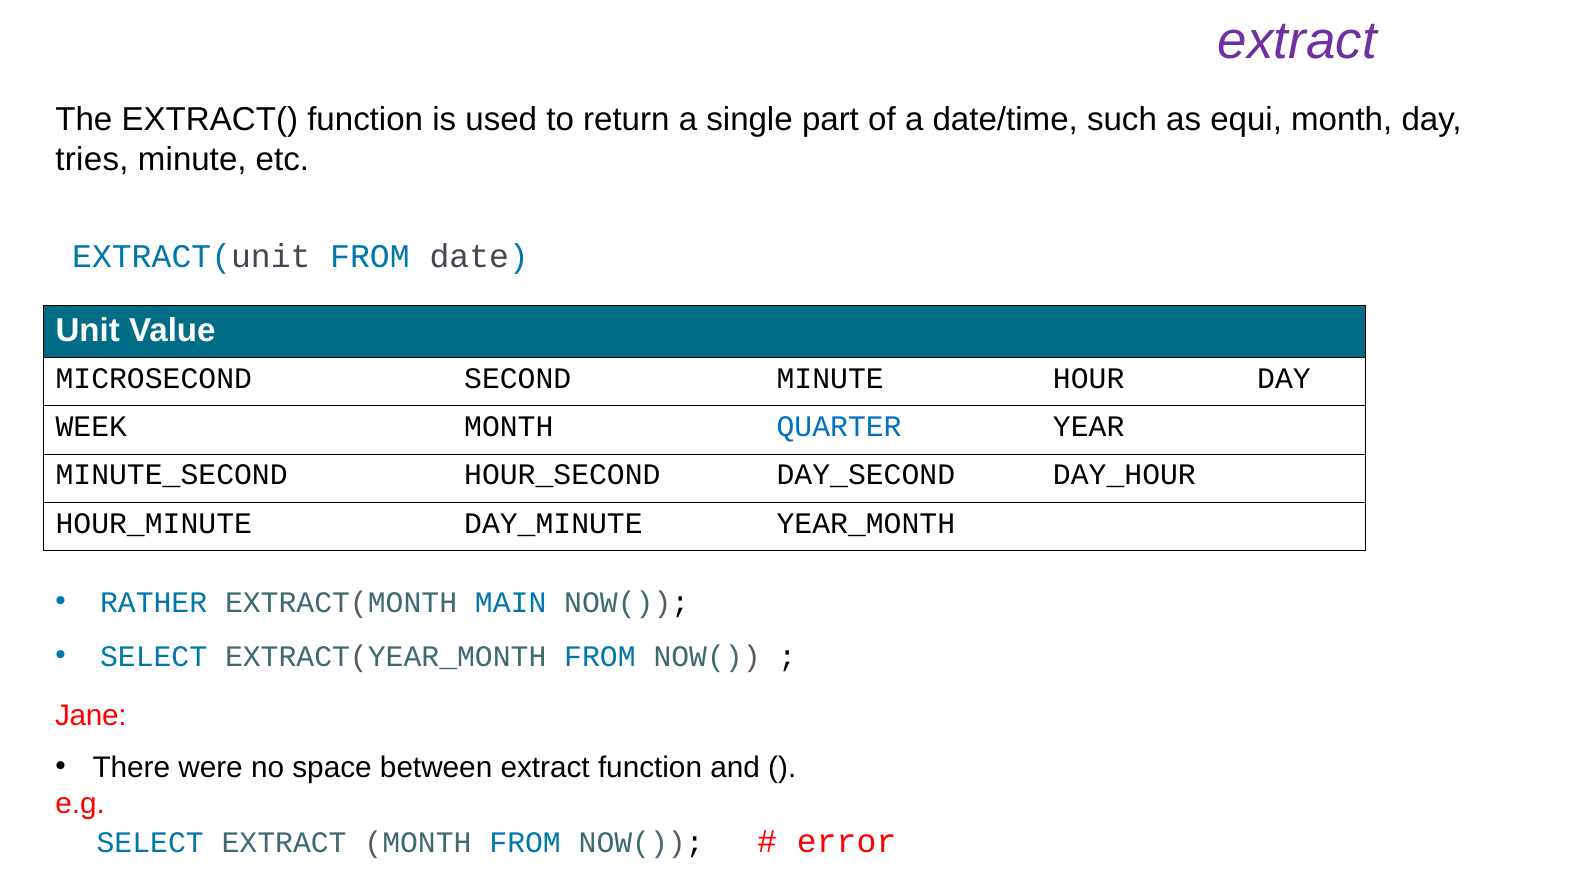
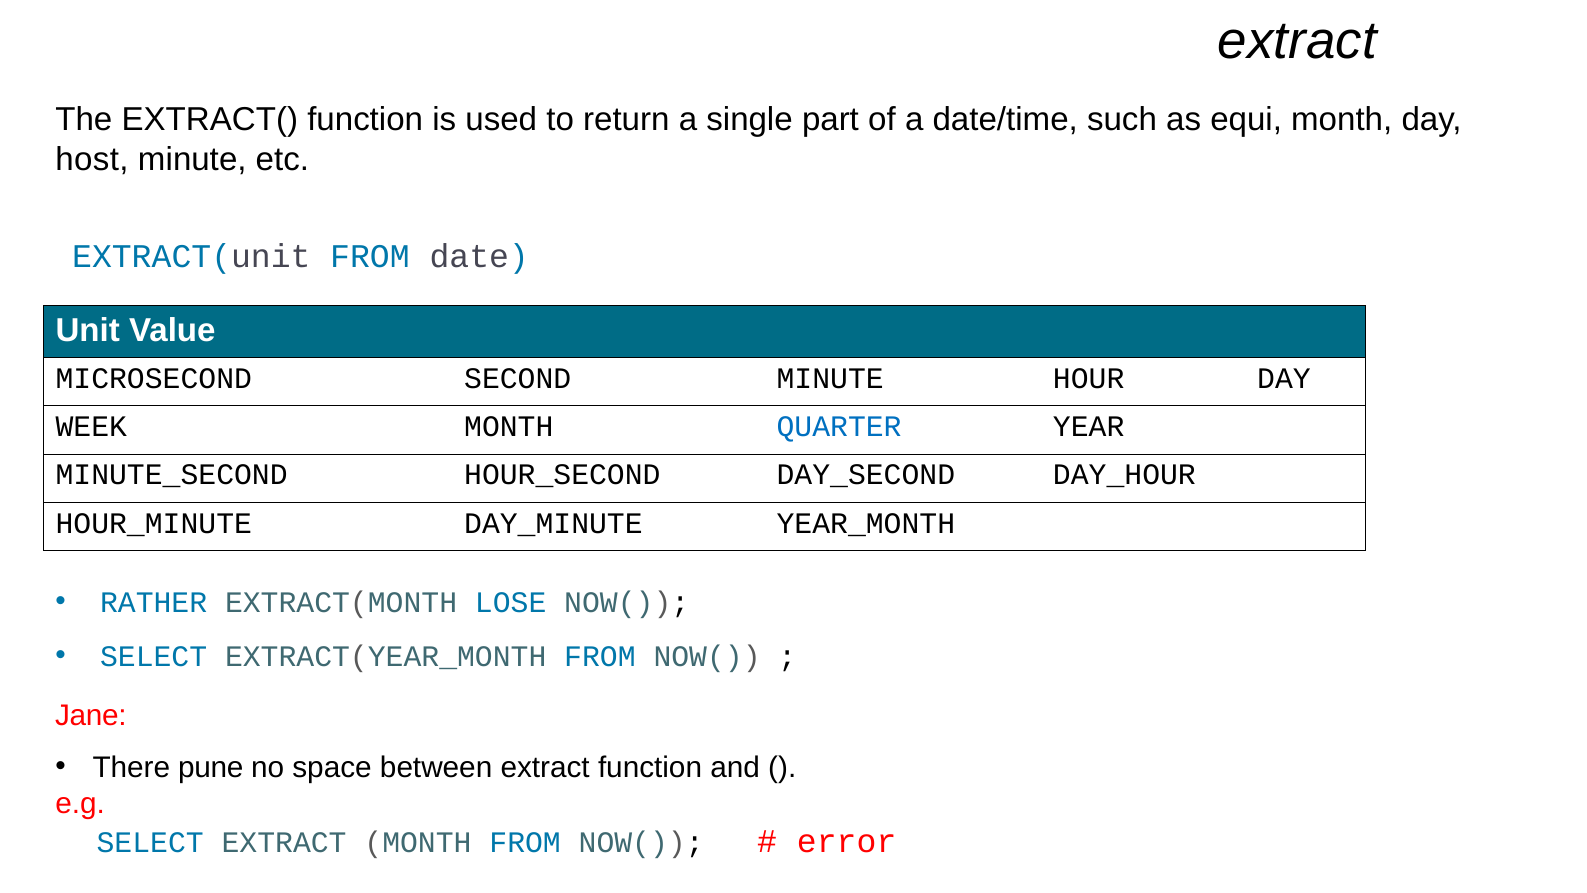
extract at (1297, 41) colour: purple -> black
tries: tries -> host
MAIN: MAIN -> LOSE
were: were -> pune
